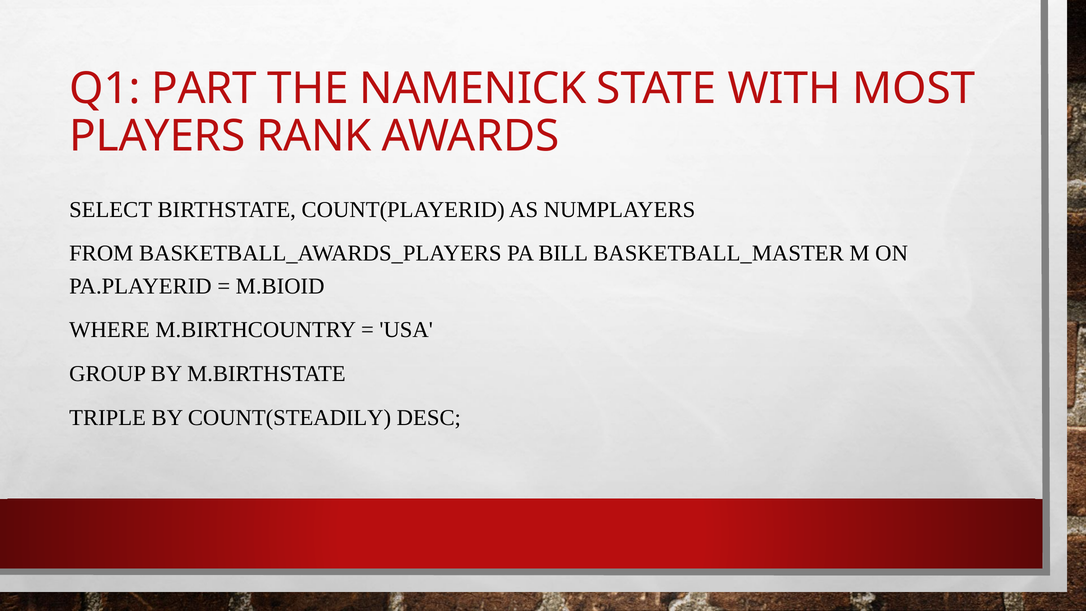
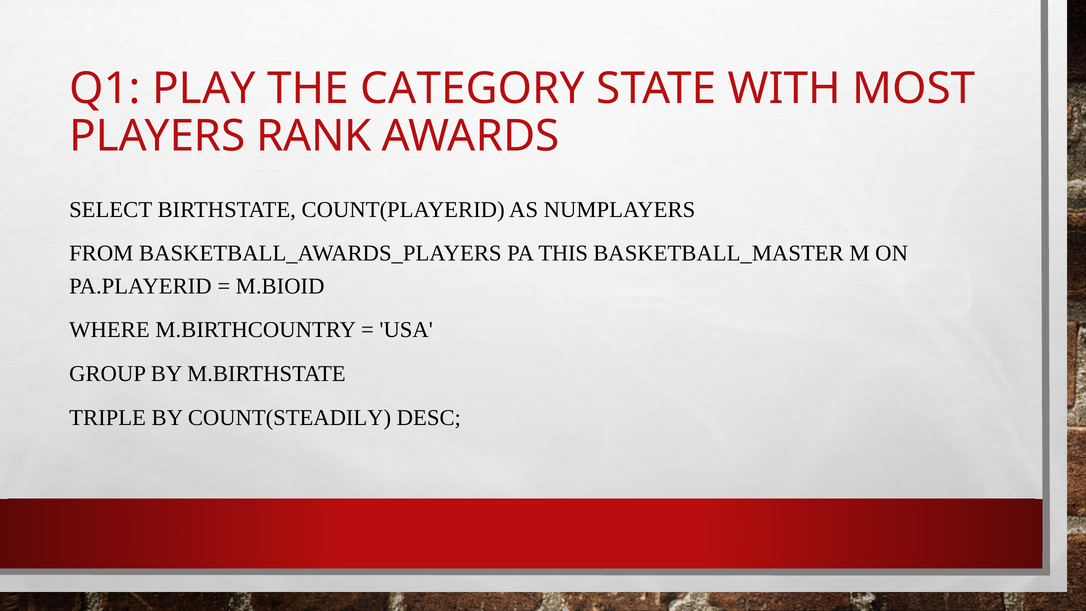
PART: PART -> PLAY
NAMENICK: NAMENICK -> CATEGORY
BILL: BILL -> THIS
